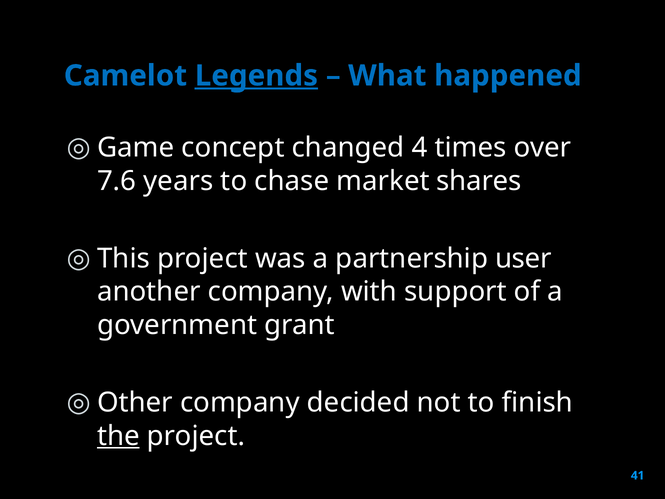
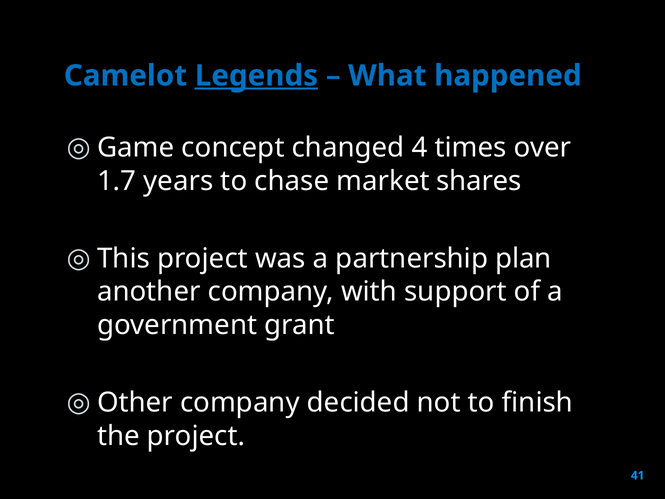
7.6: 7.6 -> 1.7
user: user -> plan
the underline: present -> none
